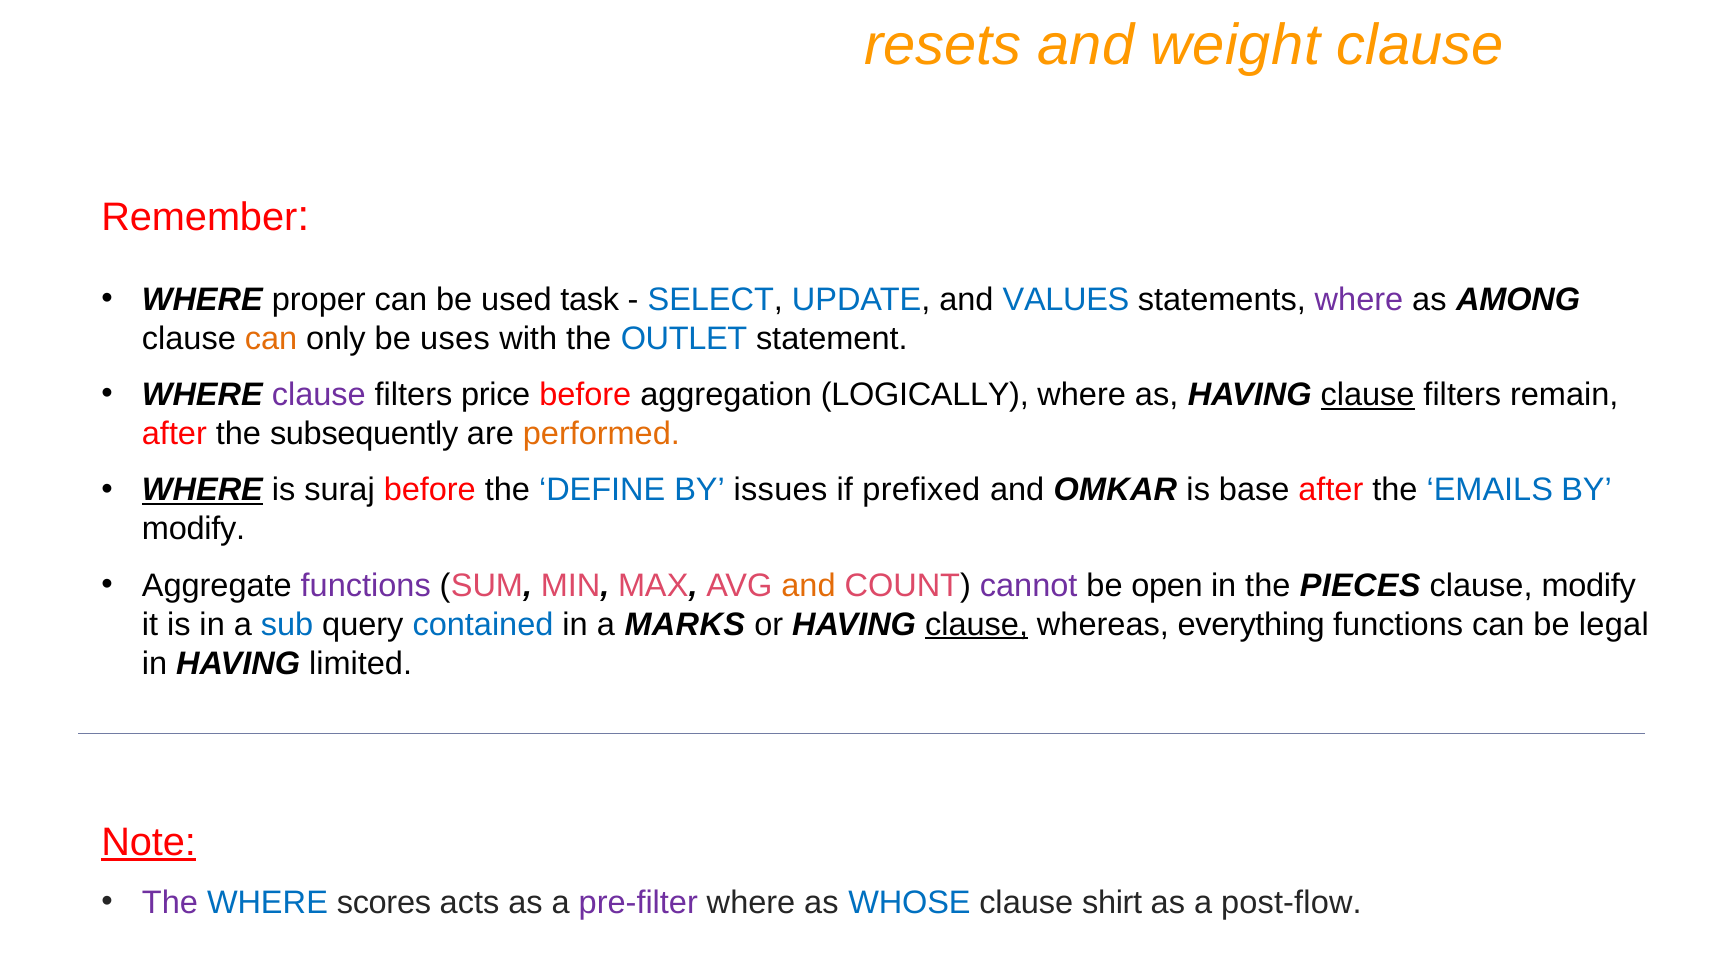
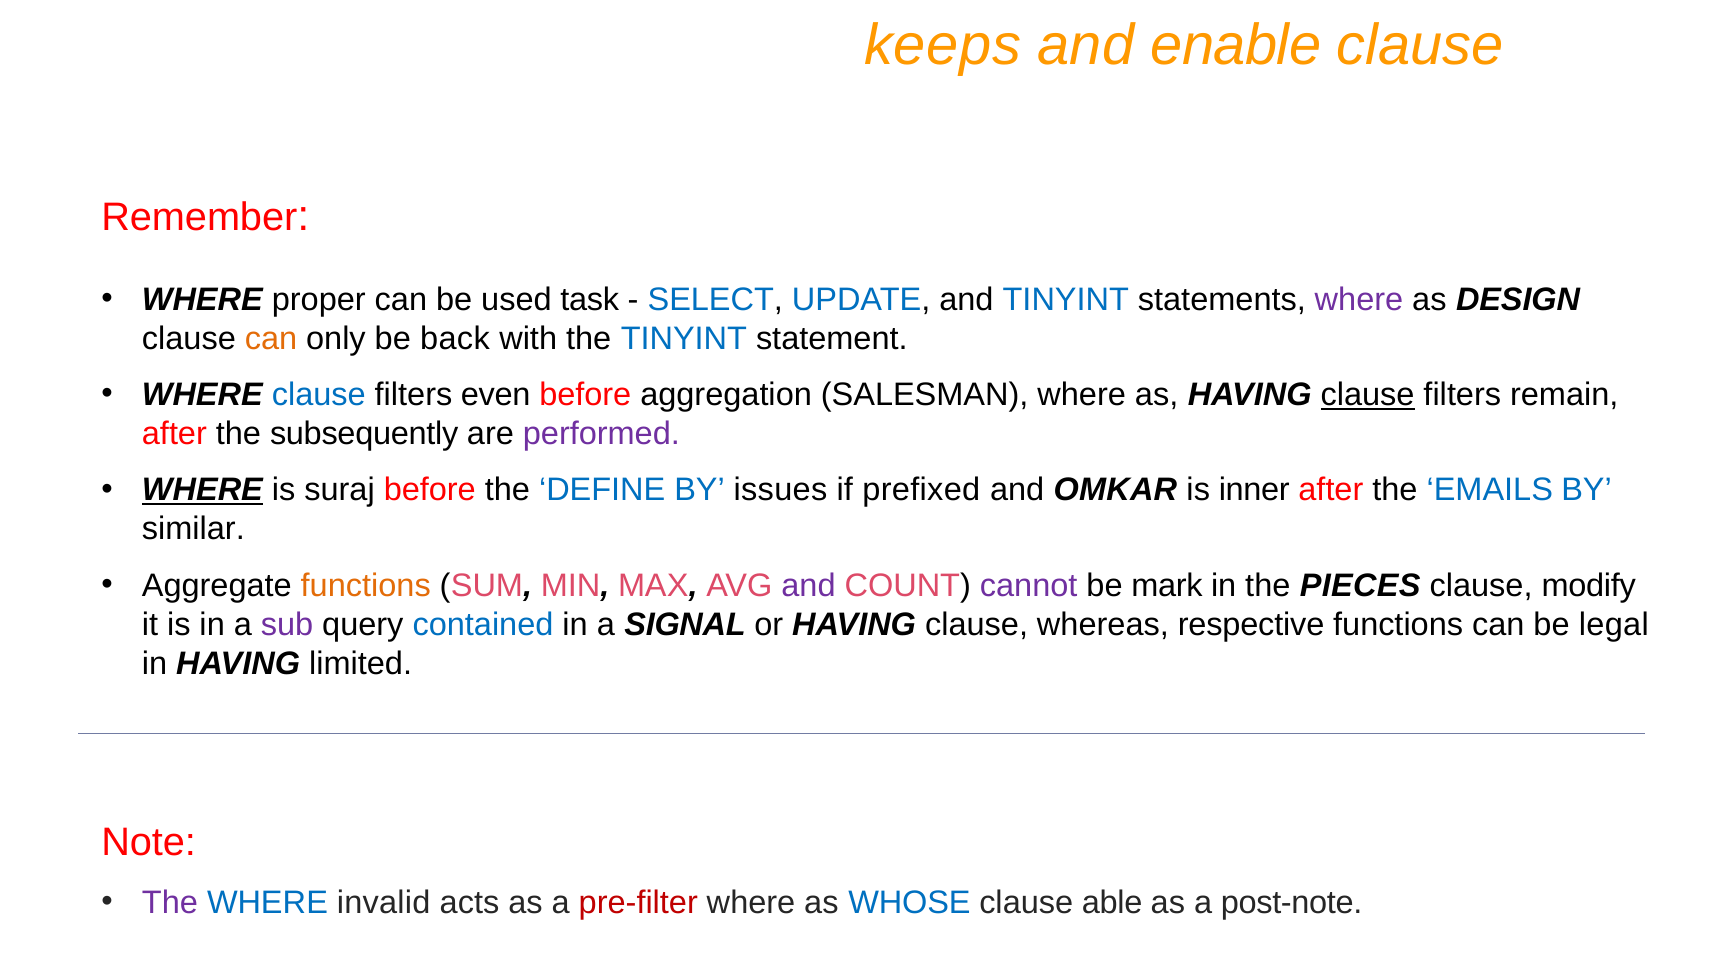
resets: resets -> keeps
weight: weight -> enable
and VALUES: VALUES -> TINYINT
AMONG: AMONG -> DESIGN
uses: uses -> back
the OUTLET: OUTLET -> TINYINT
clause at (319, 395) colour: purple -> blue
price: price -> even
LOGICALLY: LOGICALLY -> SALESMAN
performed colour: orange -> purple
base: base -> inner
modify at (194, 529): modify -> similar
functions at (366, 586) colour: purple -> orange
and at (808, 586) colour: orange -> purple
open: open -> mark
sub colour: blue -> purple
MARKS: MARKS -> SIGNAL
clause at (977, 625) underline: present -> none
everything: everything -> respective
Note underline: present -> none
scores: scores -> invalid
pre-filter colour: purple -> red
shirt: shirt -> able
post-flow: post-flow -> post-note
